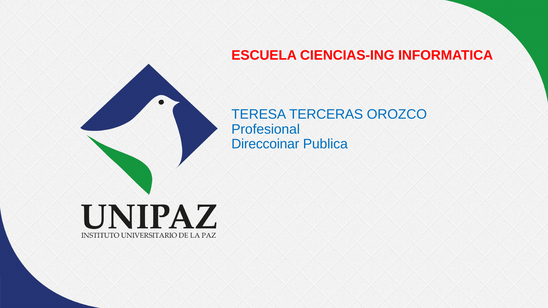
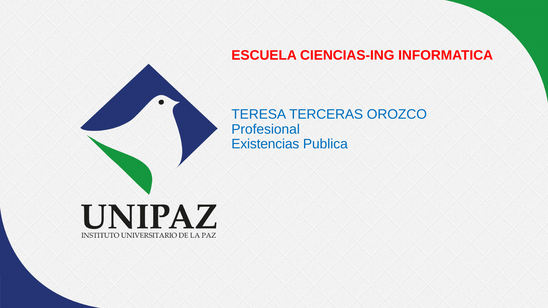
Direccoinar: Direccoinar -> Existencias
